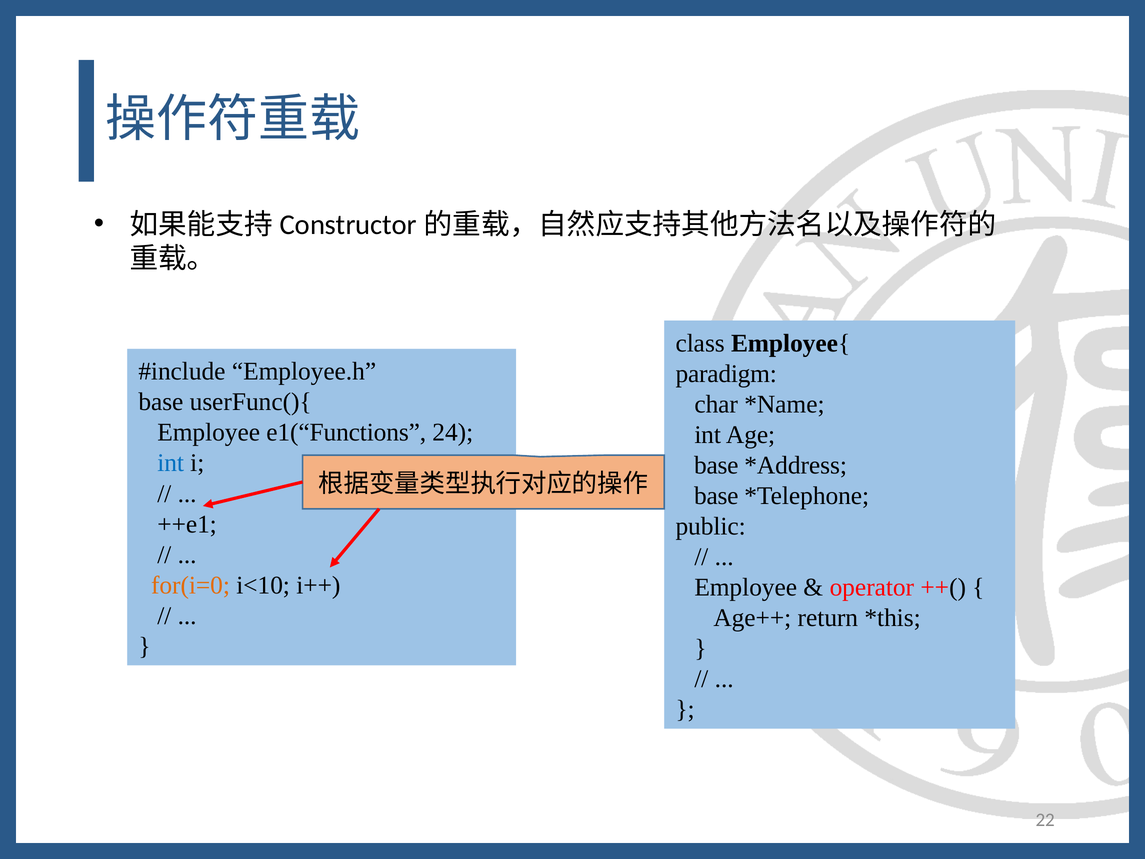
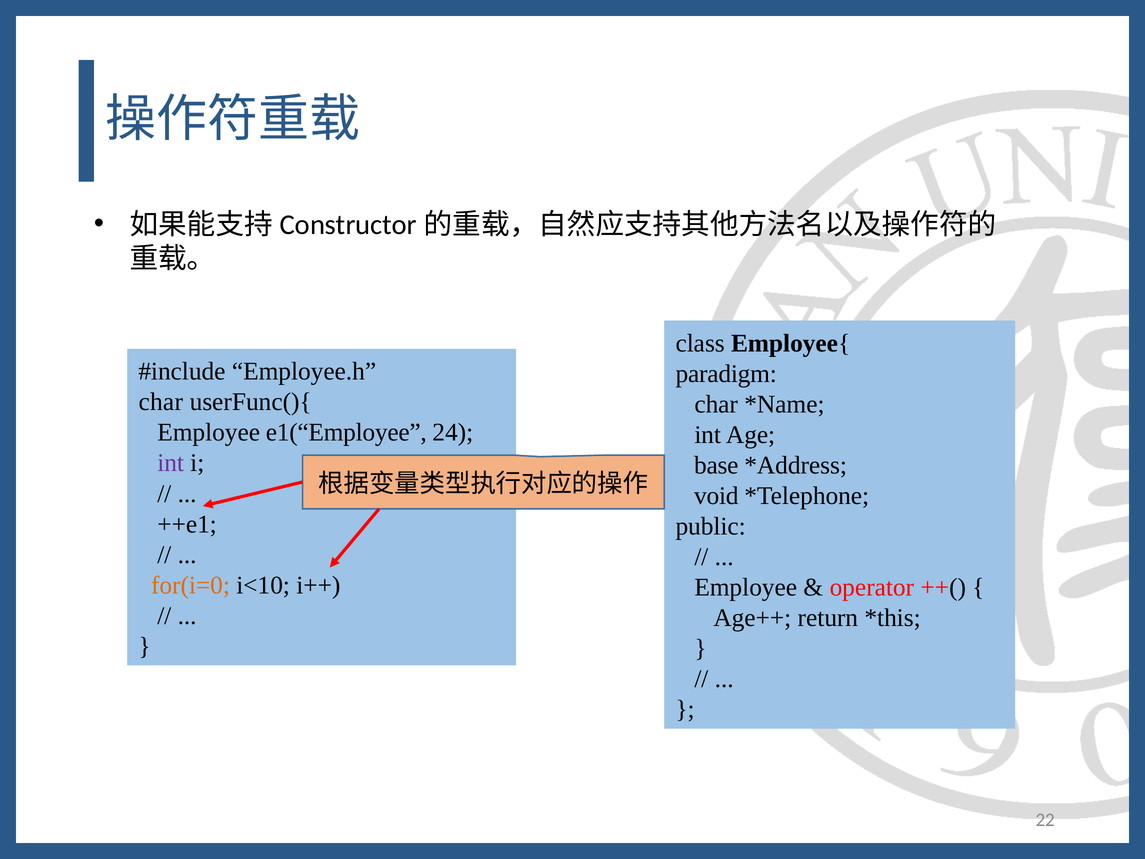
base at (161, 402): base -> char
e1(“Functions: e1(“Functions -> e1(“Employee
int at (171, 463) colour: blue -> purple
base at (716, 496): base -> void
